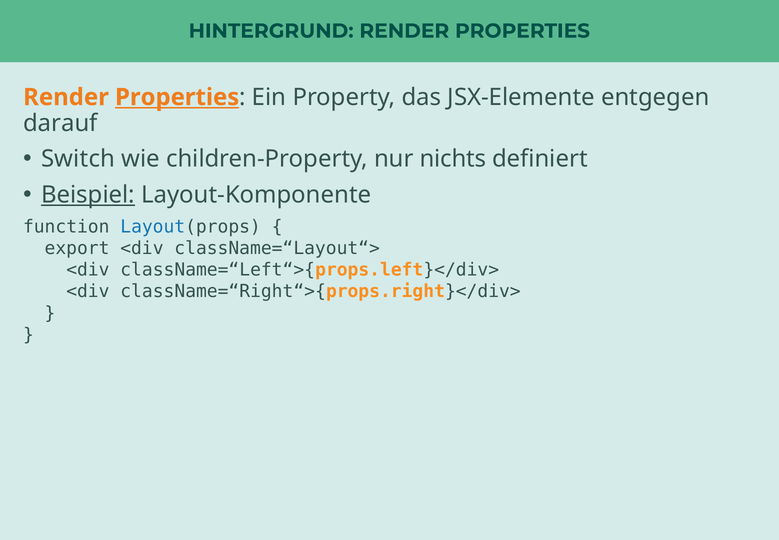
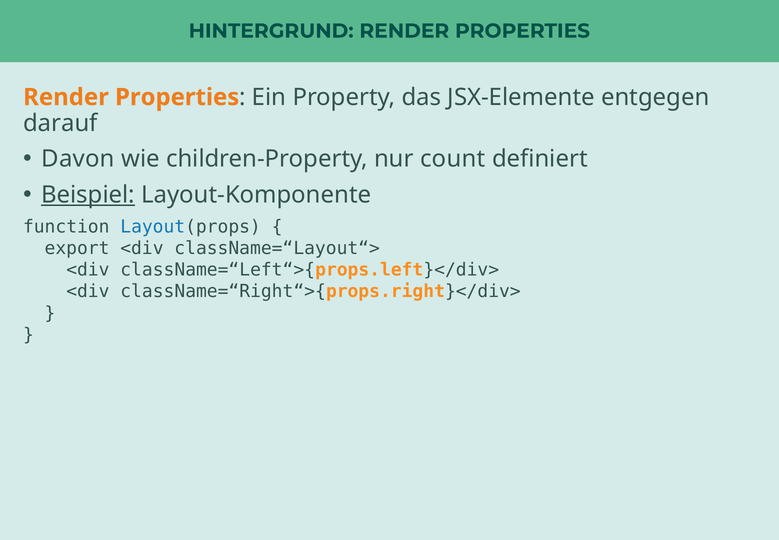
Properties at (177, 97) underline: present -> none
Switch: Switch -> Davon
nichts: nichts -> count
